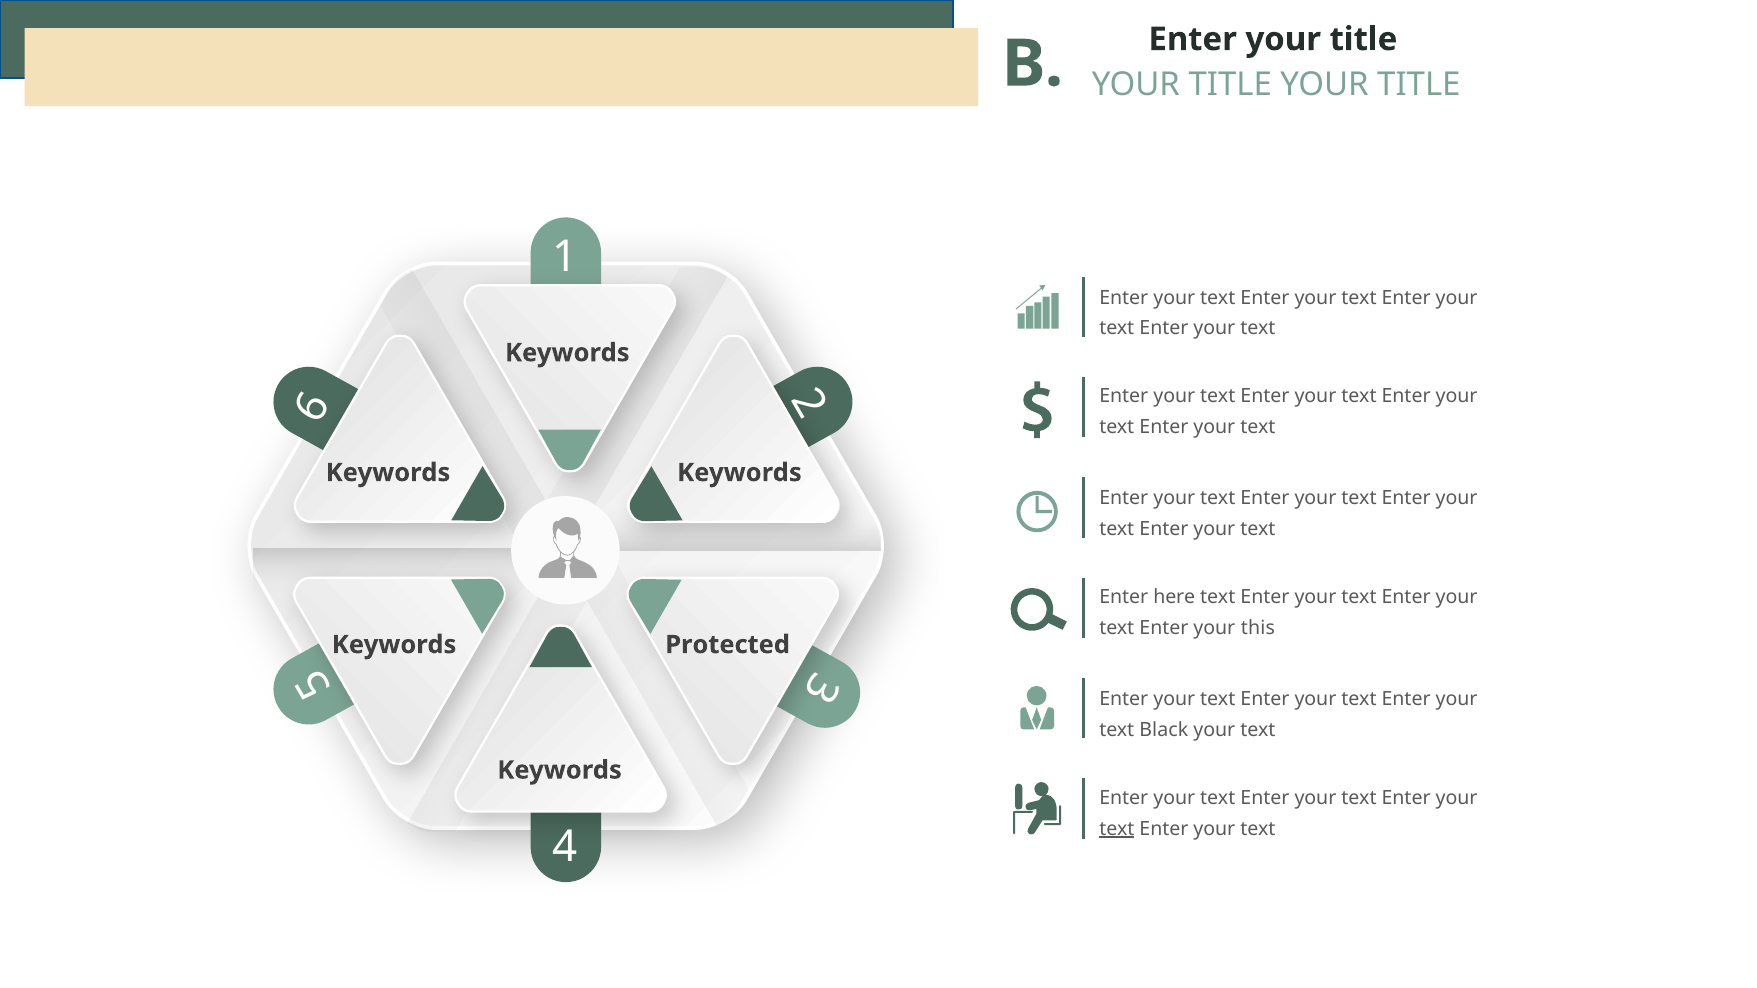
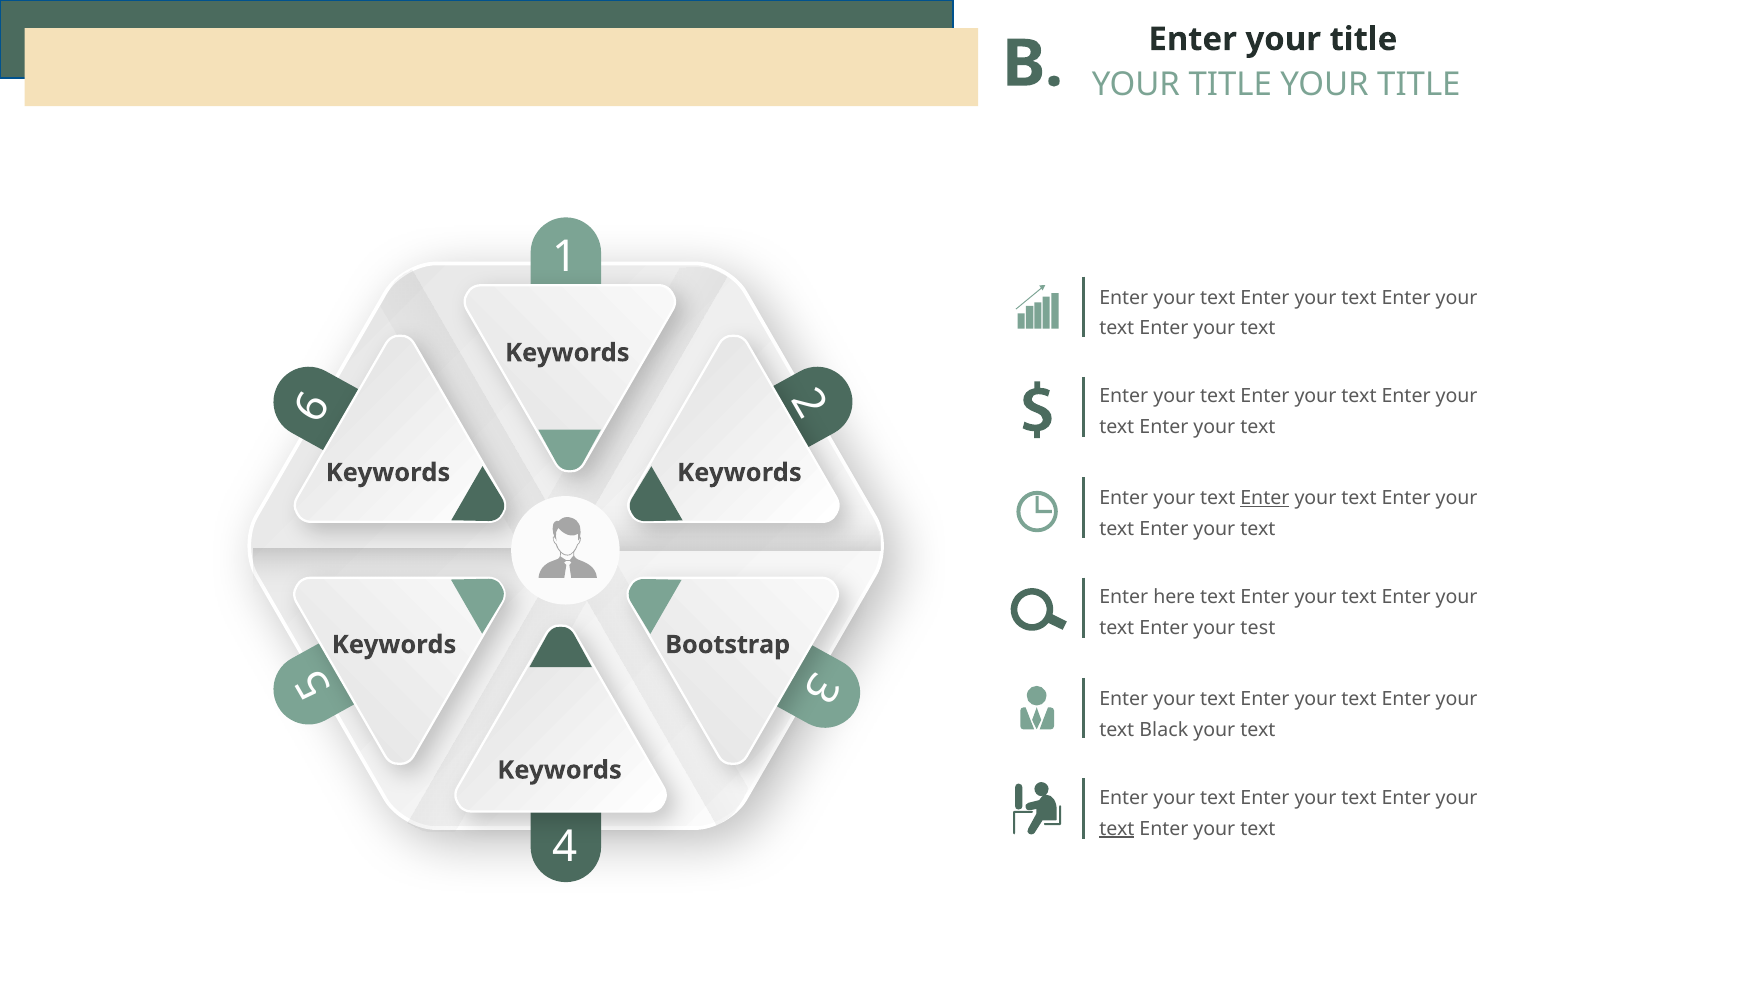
Enter at (1265, 499) underline: none -> present
this: this -> test
Protected: Protected -> Bootstrap
